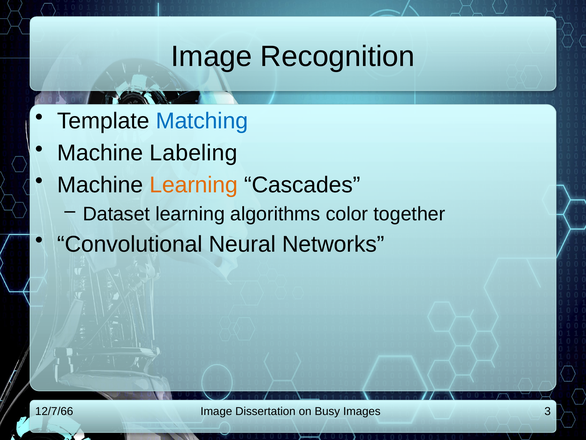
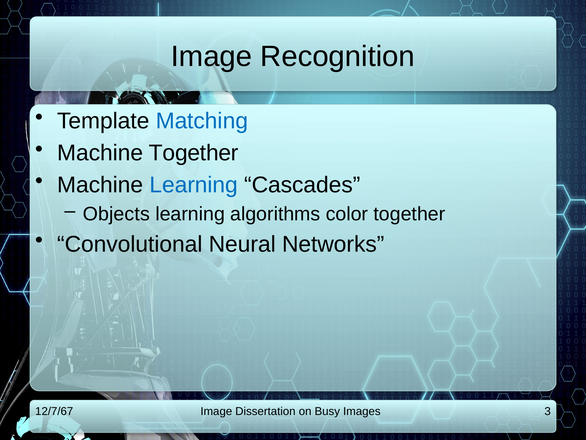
Machine Labeling: Labeling -> Together
Learning at (194, 185) colour: orange -> blue
Dataset: Dataset -> Objects
12/7/66: 12/7/66 -> 12/7/67
